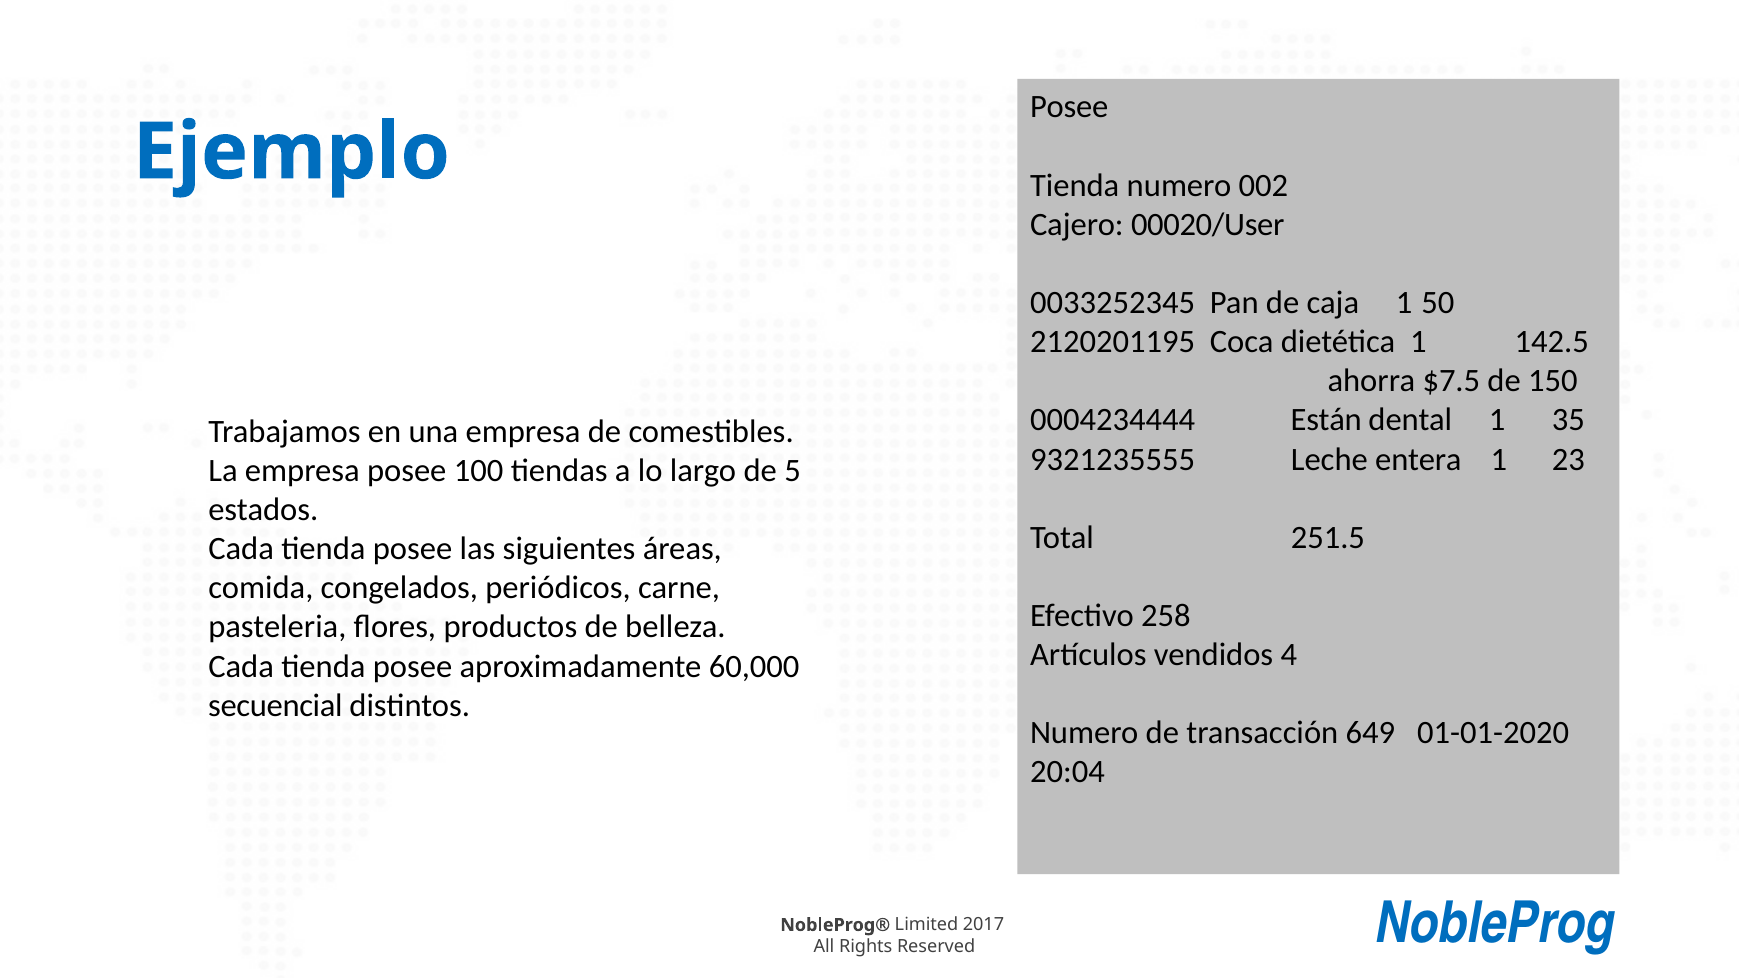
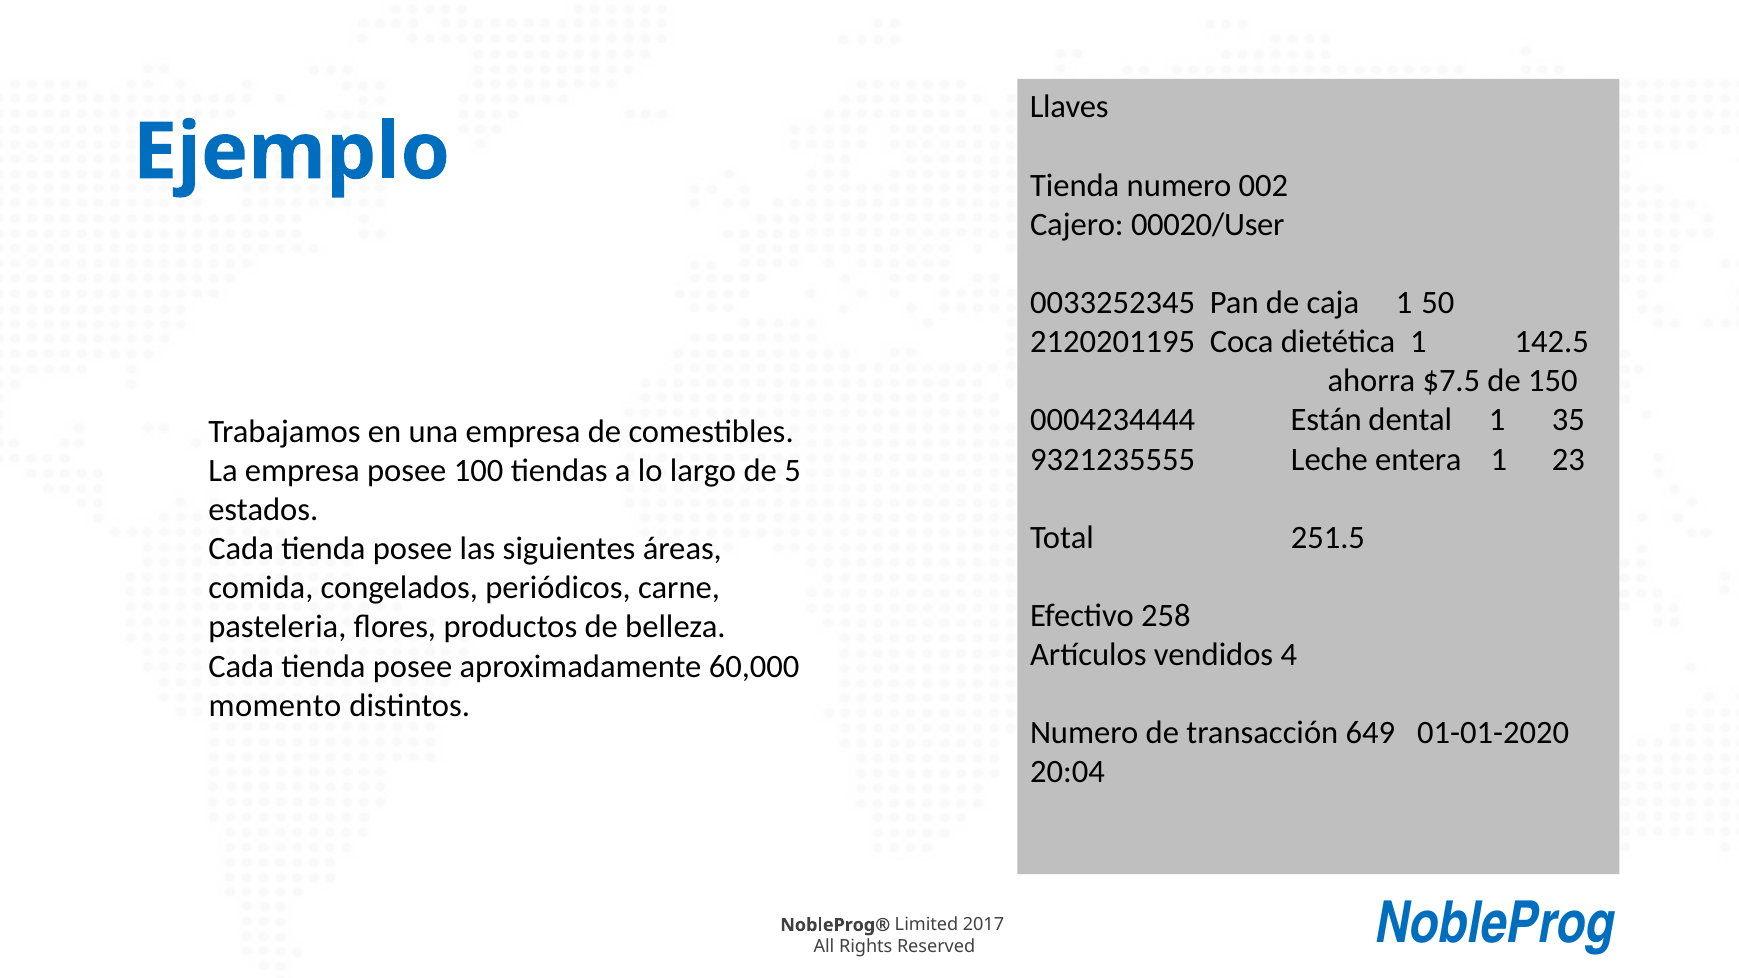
Posee at (1069, 107): Posee -> Llaves
secuencial: secuencial -> momento
